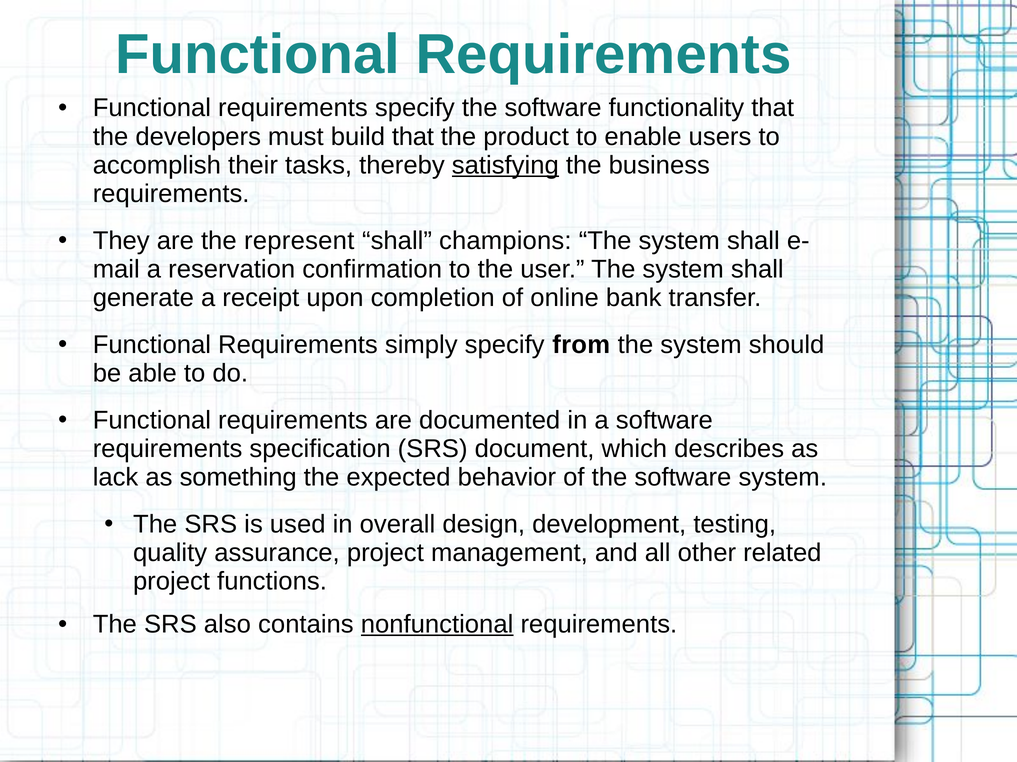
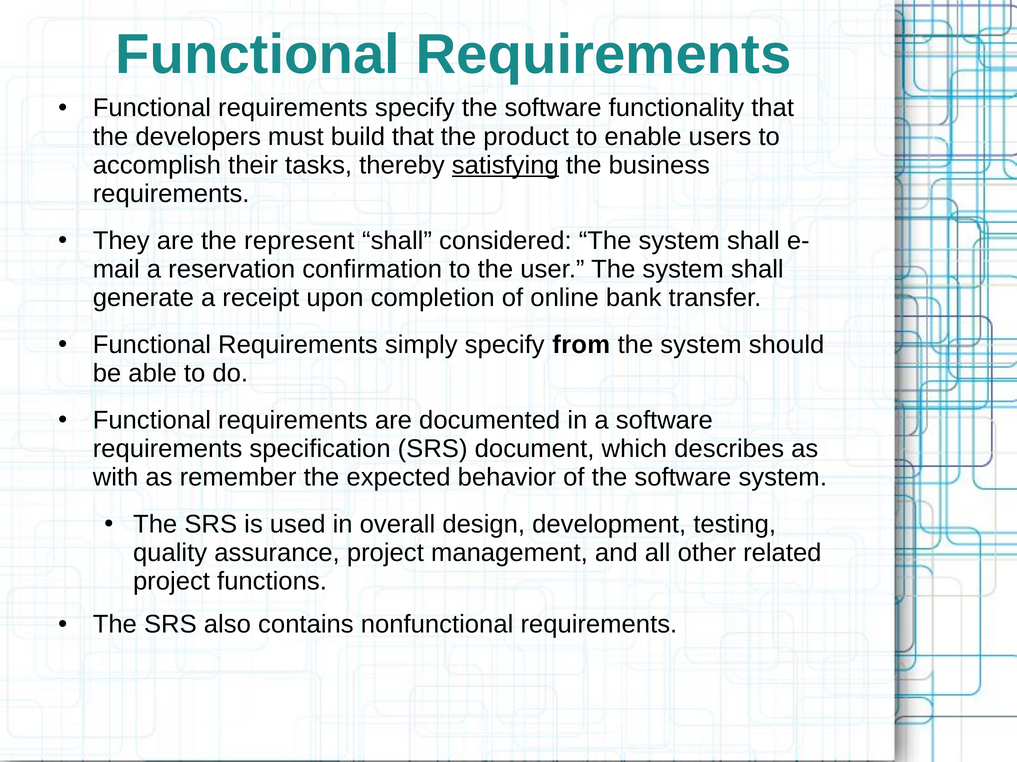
champions: champions -> considered
lack: lack -> with
something: something -> remember
nonfunctional underline: present -> none
